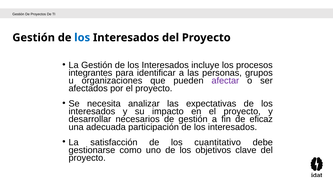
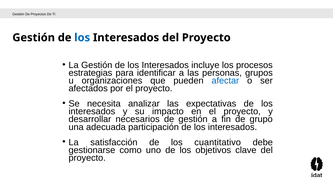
integrantes: integrantes -> estrategias
afectar colour: purple -> blue
eficaz: eficaz -> grupo
